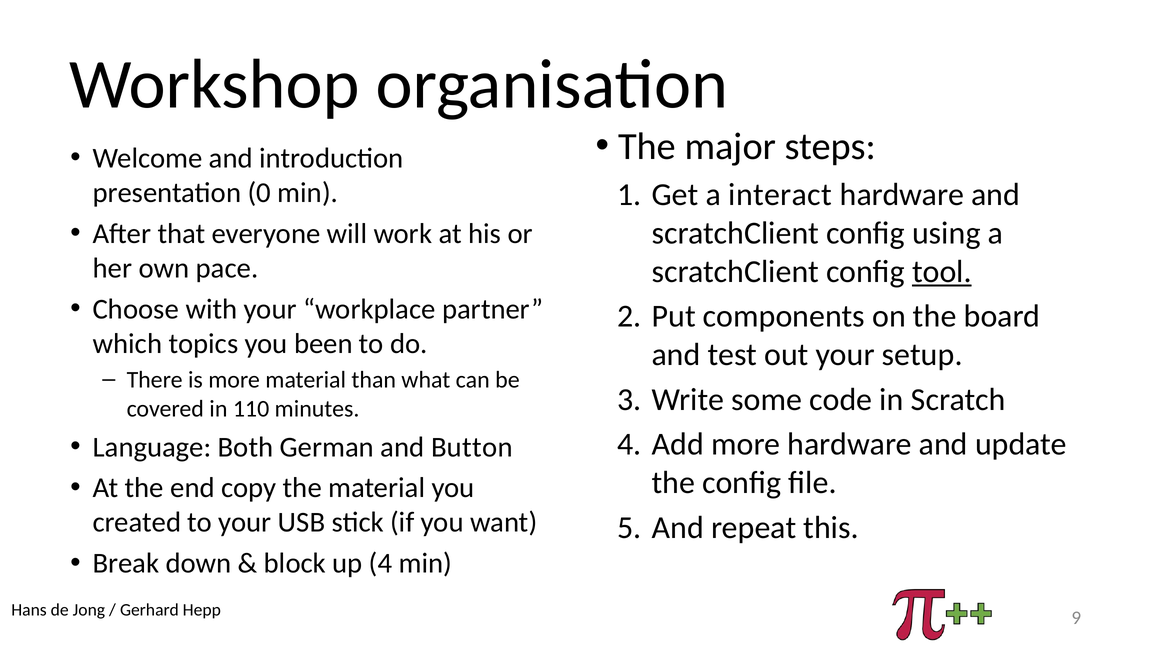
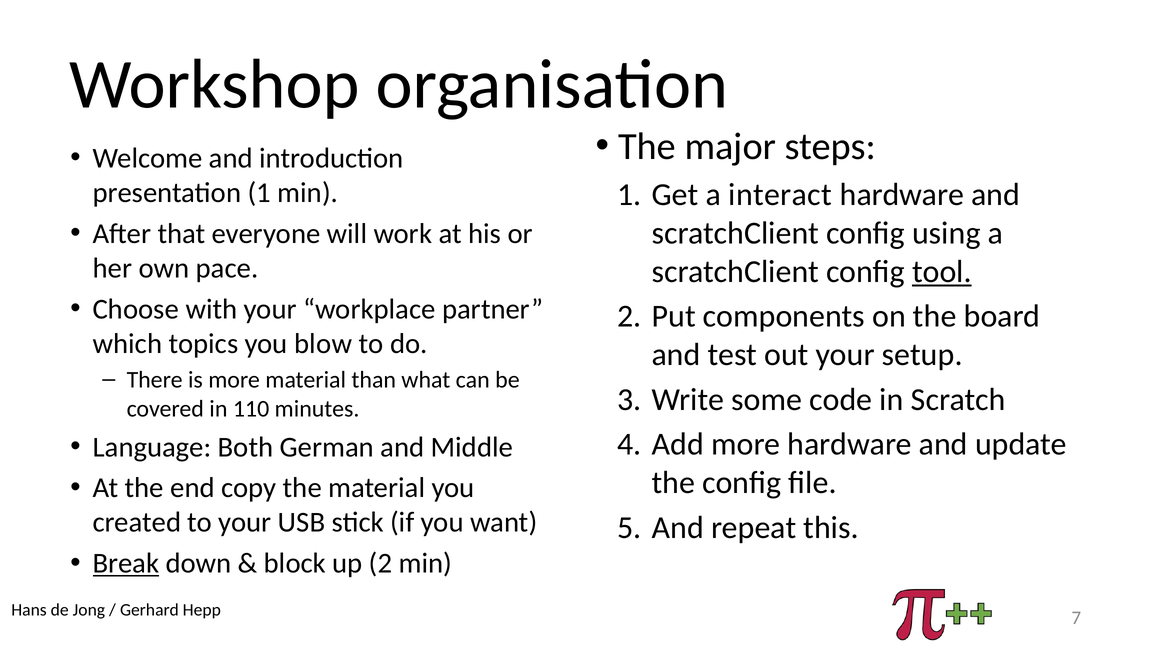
presentation 0: 0 -> 1
been: been -> blow
Button: Button -> Middle
Break underline: none -> present
up 4: 4 -> 2
9: 9 -> 7
